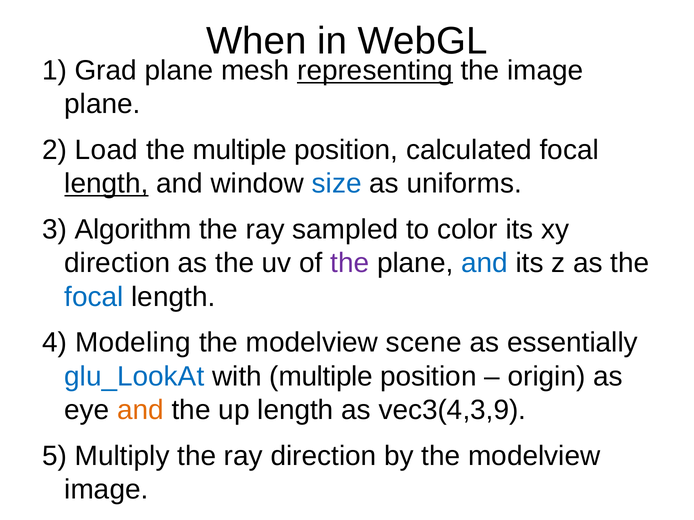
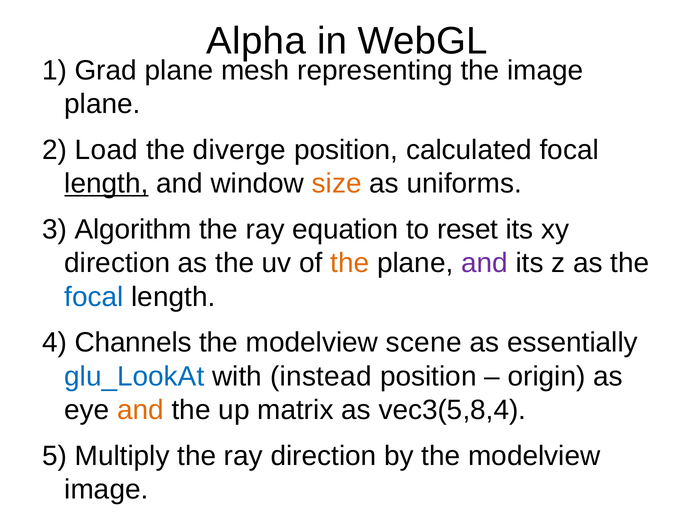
When: When -> Alpha
representing underline: present -> none
the multiple: multiple -> diverge
size colour: blue -> orange
sampled: sampled -> equation
color: color -> reset
the at (350, 263) colour: purple -> orange
and at (484, 263) colour: blue -> purple
Modeling: Modeling -> Channels
with multiple: multiple -> instead
up length: length -> matrix
vec3(4,3,9: vec3(4,3,9 -> vec3(5,8,4
